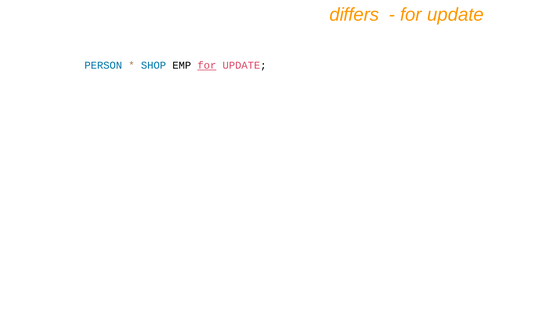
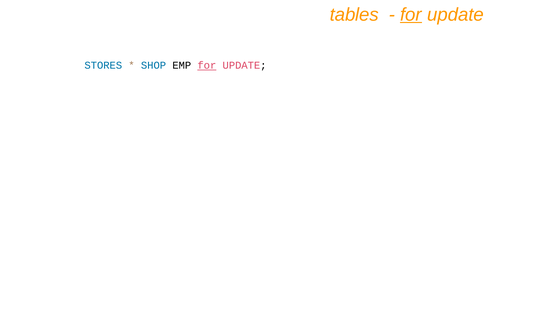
differs: differs -> tables
for at (411, 15) underline: none -> present
PERSON: PERSON -> STORES
